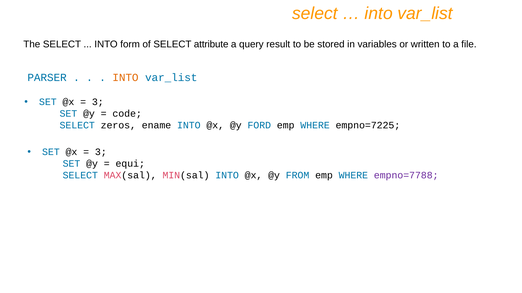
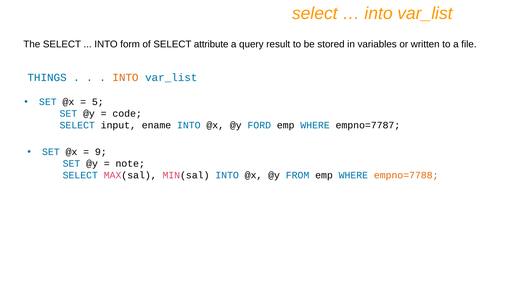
PARSER: PARSER -> THINGS
3 at (98, 102): 3 -> 5
zeros: zeros -> input
empno=7225: empno=7225 -> empno=7787
3 at (101, 152): 3 -> 9
equi: equi -> note
empno=7788 colour: purple -> orange
